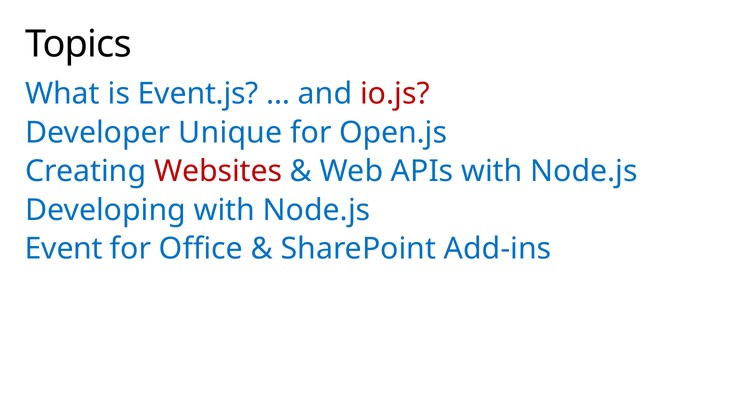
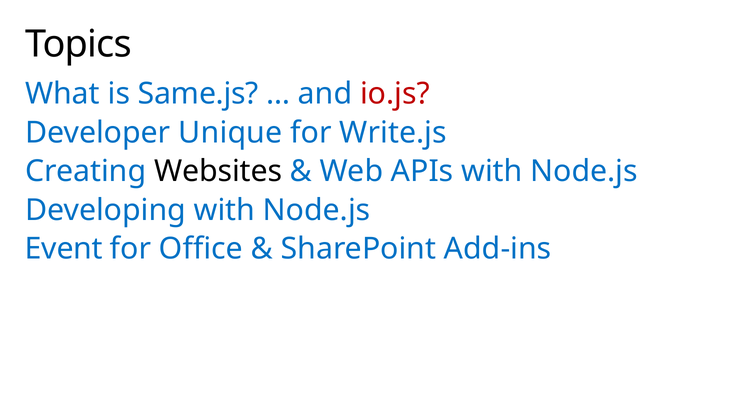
Event.js: Event.js -> Same.js
Open.js: Open.js -> Write.js
Websites colour: red -> black
